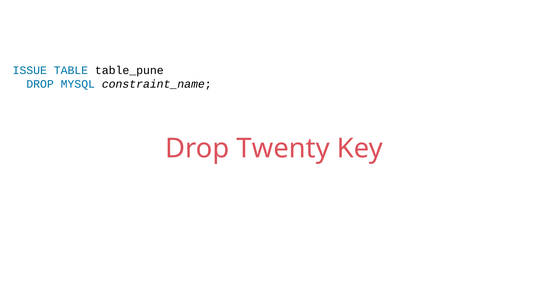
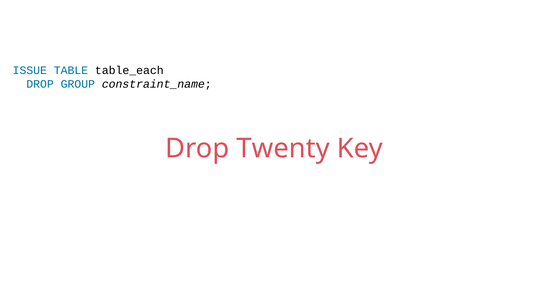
table_pune: table_pune -> table_each
MYSQL: MYSQL -> GROUP
